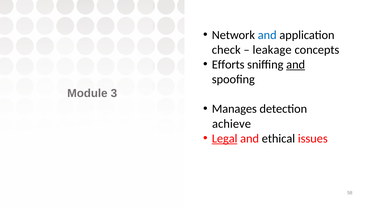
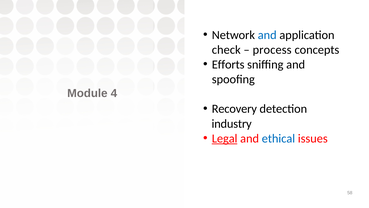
leakage: leakage -> process
and at (296, 64) underline: present -> none
3: 3 -> 4
Manages: Manages -> Recovery
achieve: achieve -> industry
ethical colour: black -> blue
